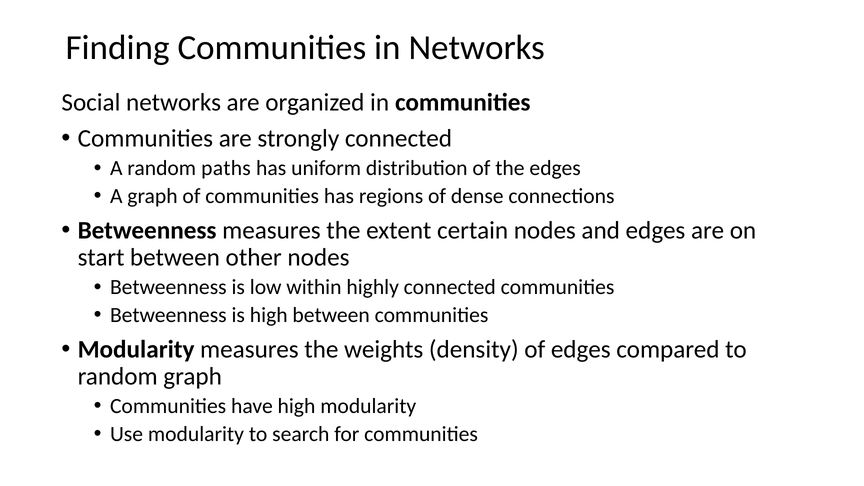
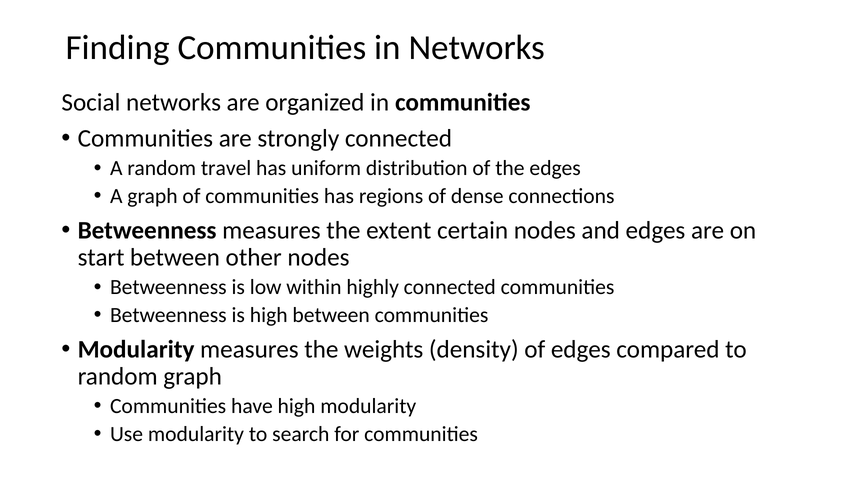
paths: paths -> travel
